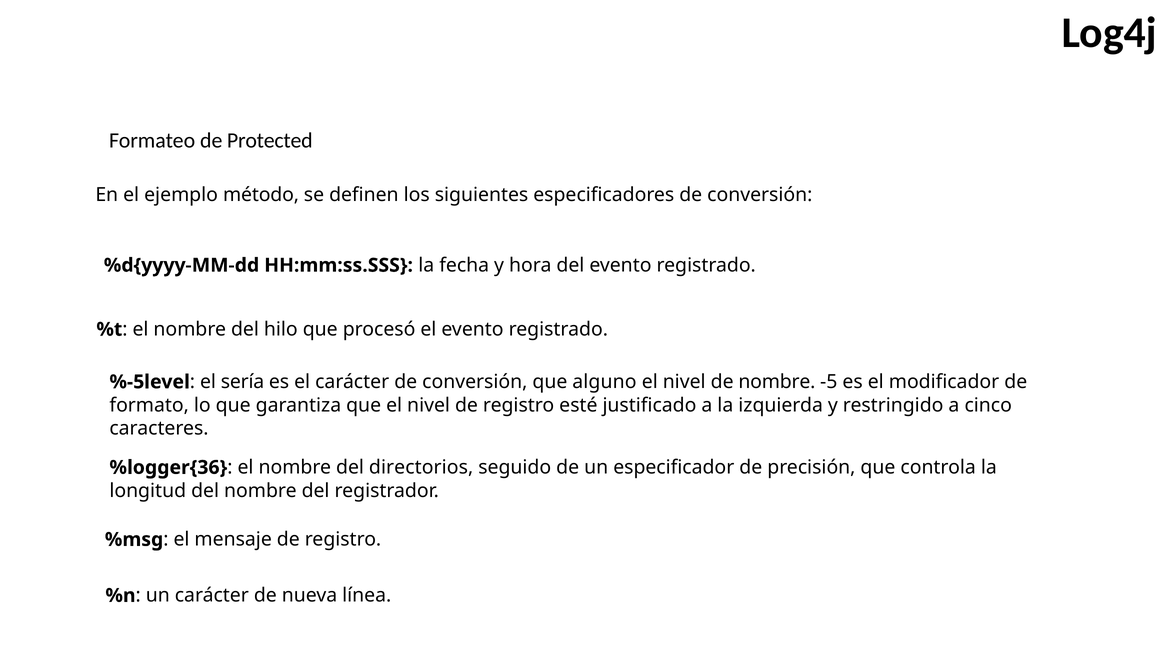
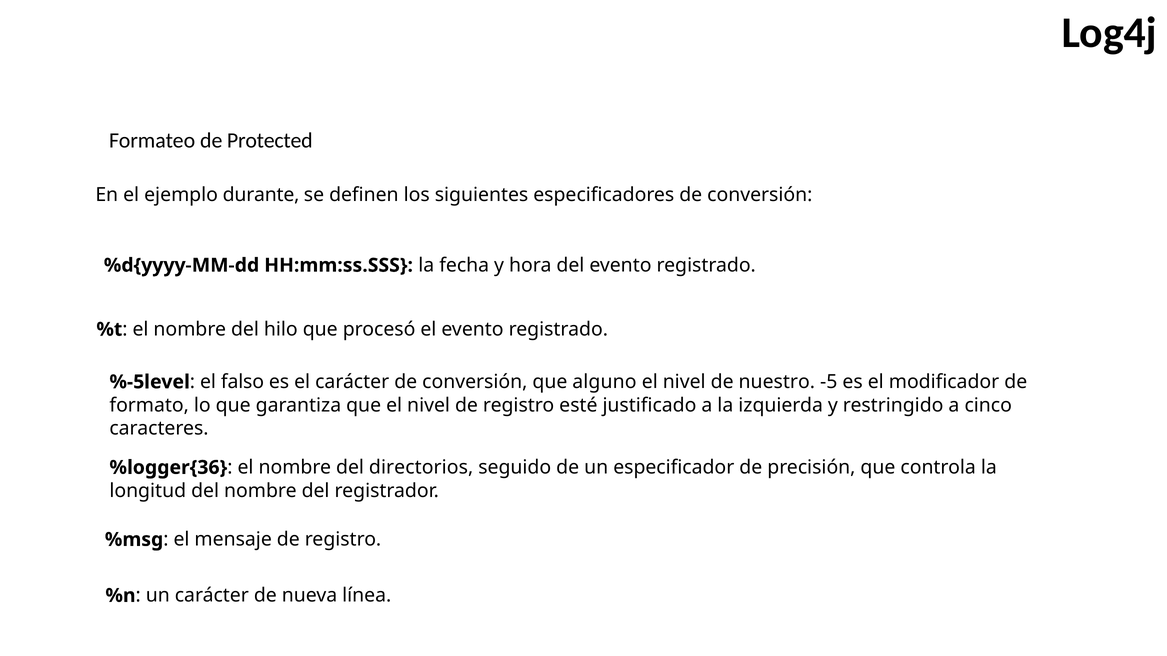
método: método -> durante
sería: sería -> falso
de nombre: nombre -> nuestro
